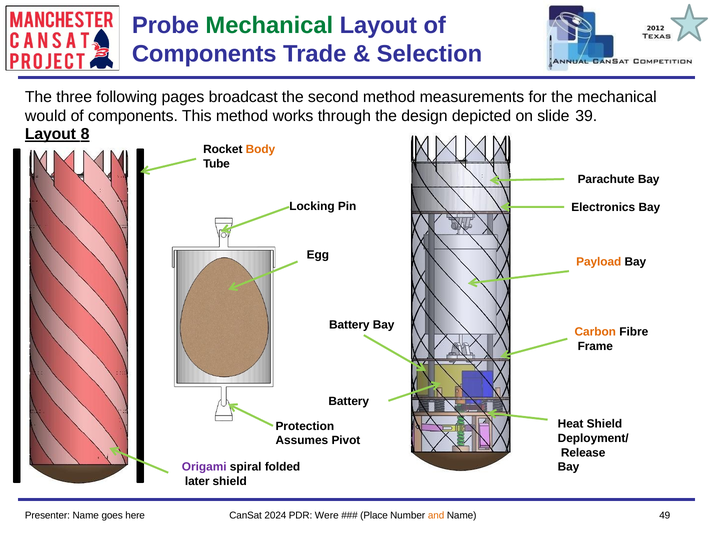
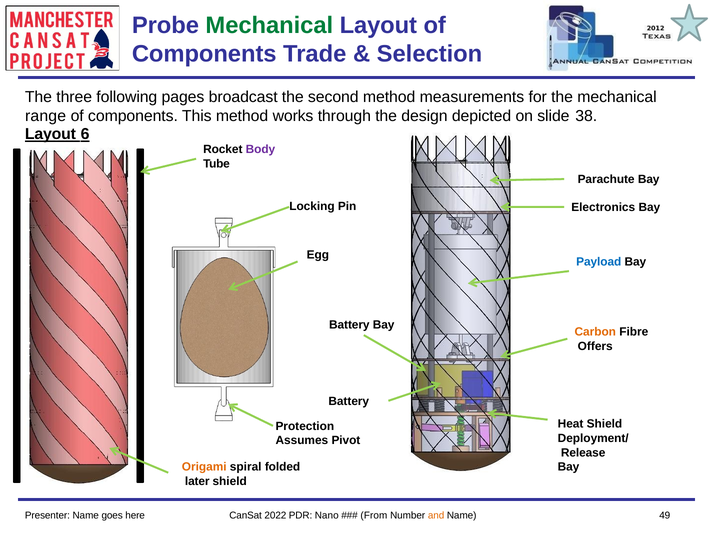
would: would -> range
39: 39 -> 38
8: 8 -> 6
Body colour: orange -> purple
Payload colour: orange -> blue
Frame: Frame -> Offers
Origami colour: purple -> orange
2024: 2024 -> 2022
Were: Were -> Nano
Place: Place -> From
